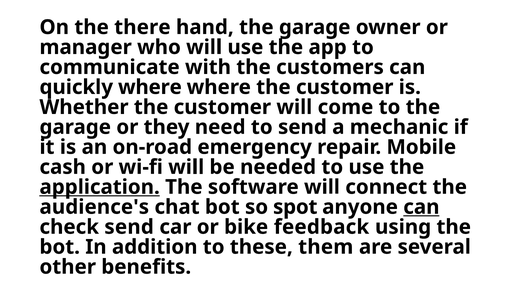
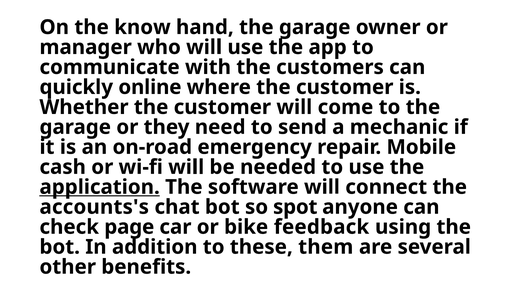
there: there -> know
quickly where: where -> online
audience's: audience's -> accounts's
can at (421, 207) underline: present -> none
check send: send -> page
